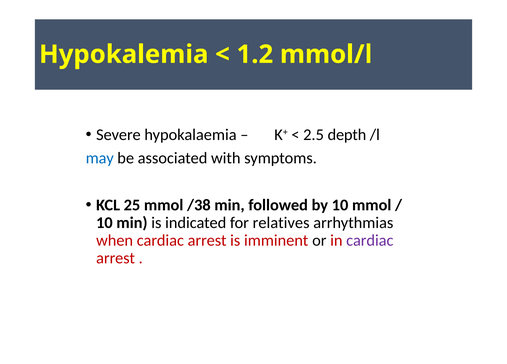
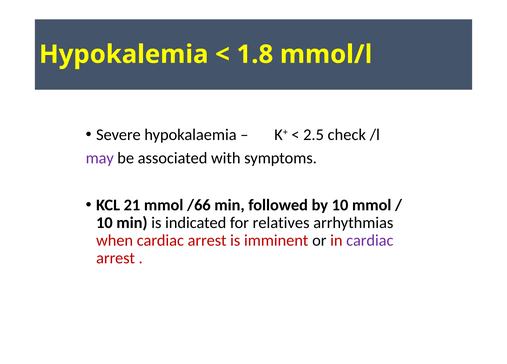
1.2: 1.2 -> 1.8
depth: depth -> check
may colour: blue -> purple
25: 25 -> 21
/38: /38 -> /66
